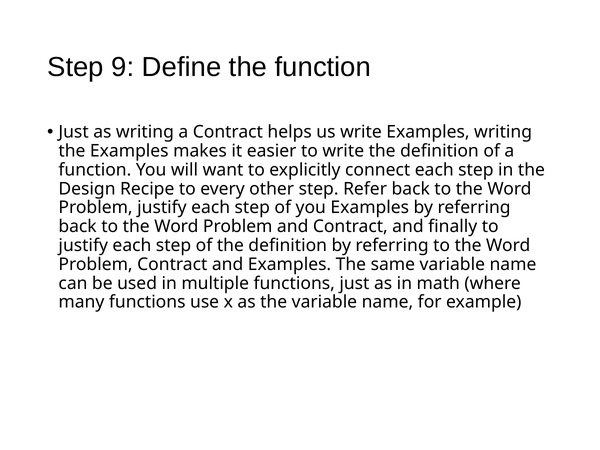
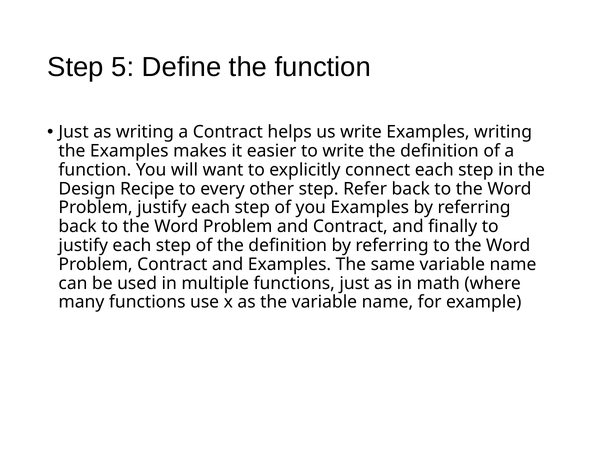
9: 9 -> 5
